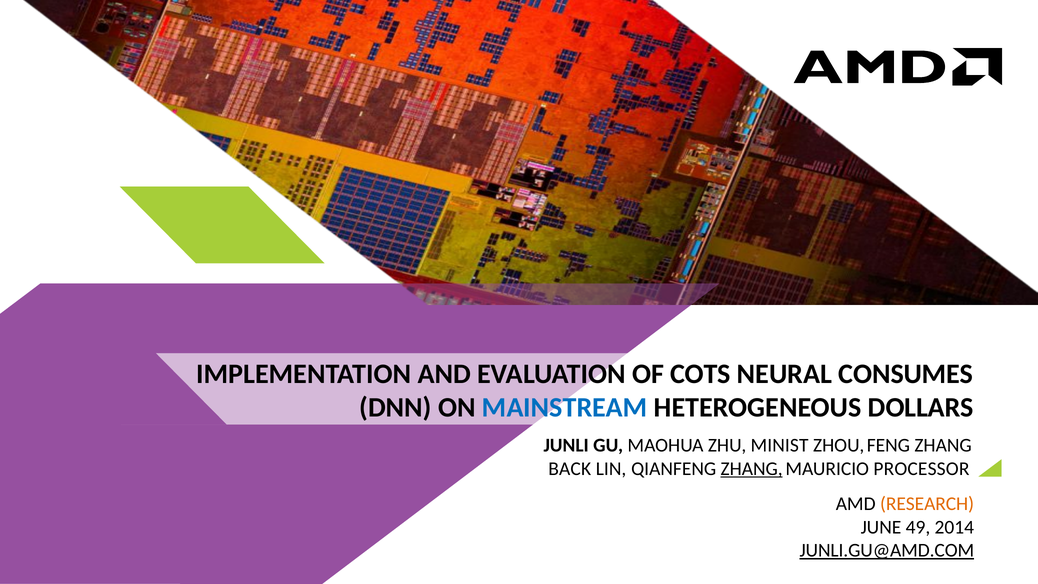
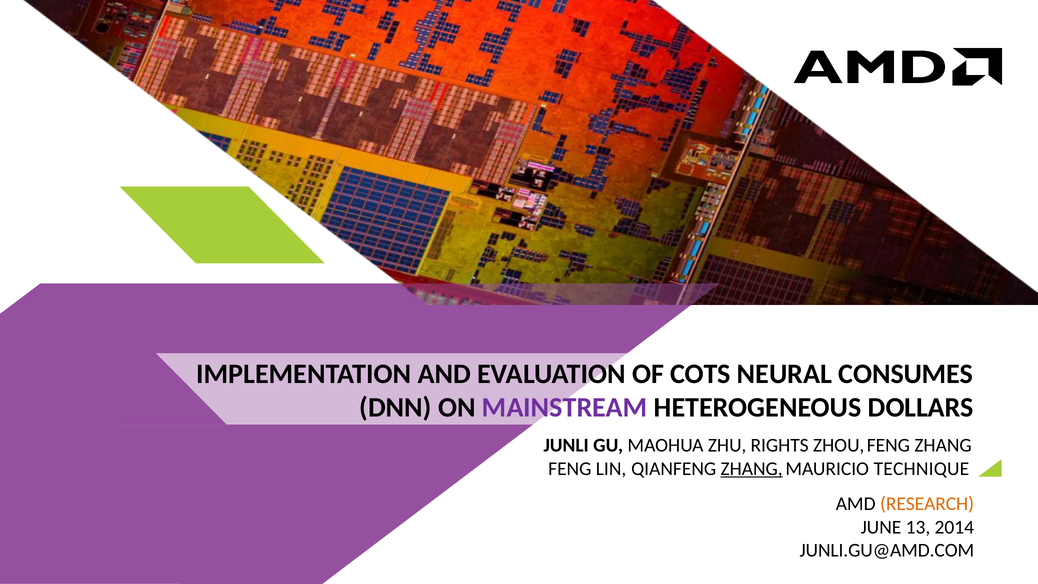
MAINSTREAM colour: blue -> purple
MINIST: MINIST -> RIGHTS
BACK at (570, 469): BACK -> FENG
PROCESSOR: PROCESSOR -> TECHNIQUE
49: 49 -> 13
JUNLI.GU@AMD.COM underline: present -> none
